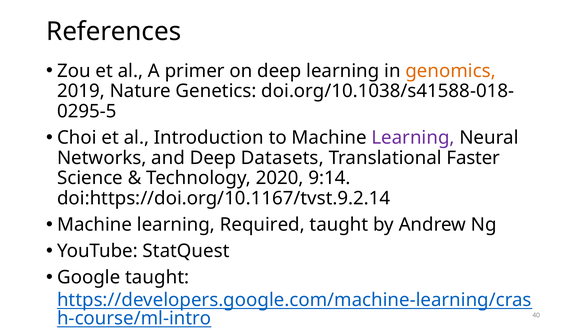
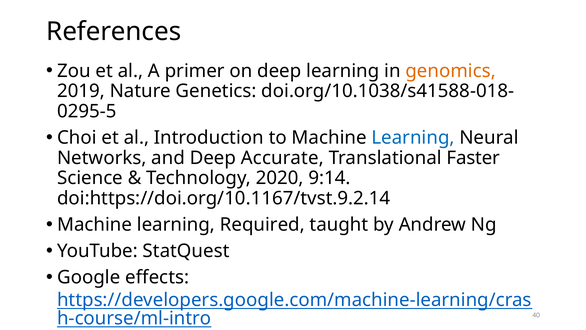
Learning at (413, 137) colour: purple -> blue
Datasets: Datasets -> Accurate
Google taught: taught -> effects
